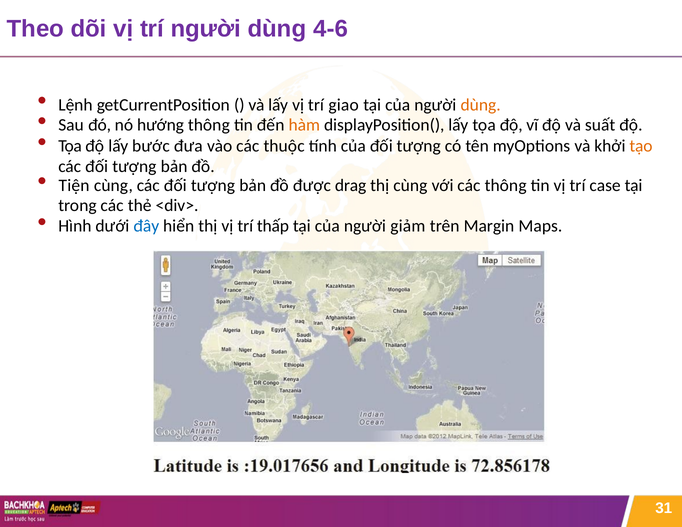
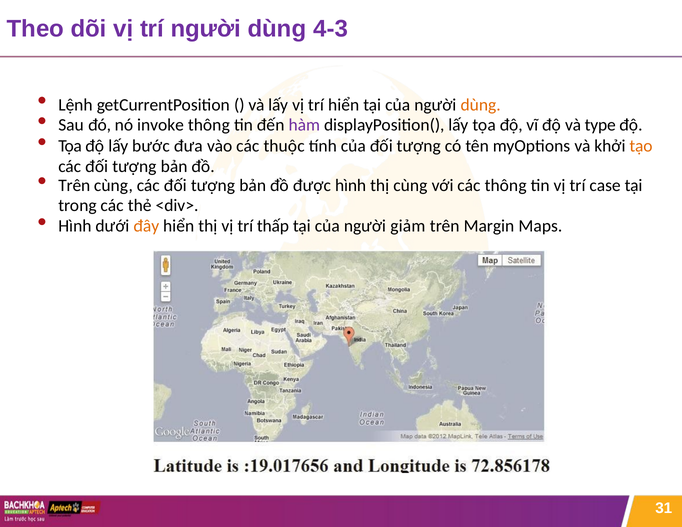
4-6: 4-6 -> 4-3
trí giao: giao -> hiển
hướng: hướng -> invoke
hàm colour: orange -> purple
suất: suất -> type
Tiện at (74, 185): Tiện -> Trên
được drag: drag -> hình
đây colour: blue -> orange
